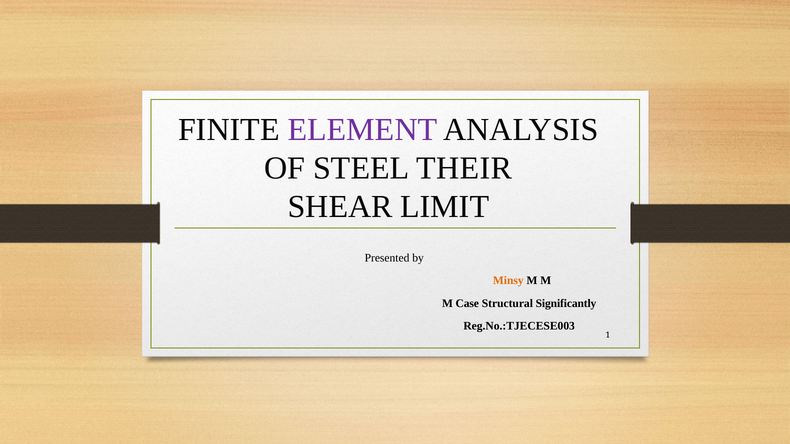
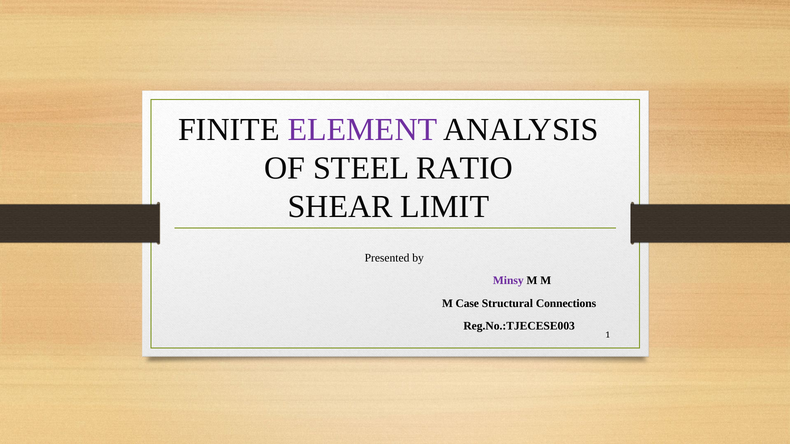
THEIR: THEIR -> RATIO
Minsy colour: orange -> purple
Significantly: Significantly -> Connections
